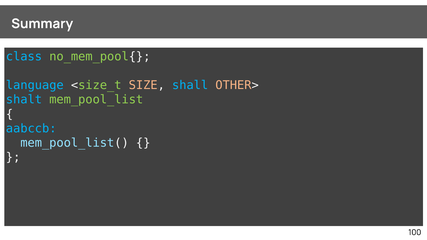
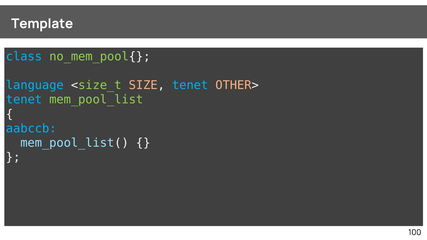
Summary: Summary -> Template
SIZE shall: shall -> tenet
shalt at (24, 100): shalt -> tenet
